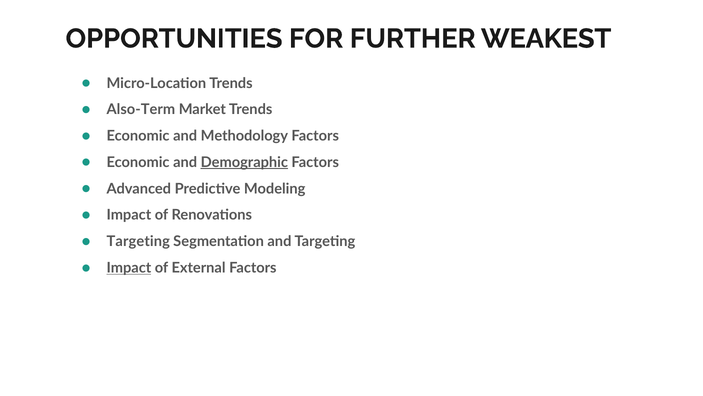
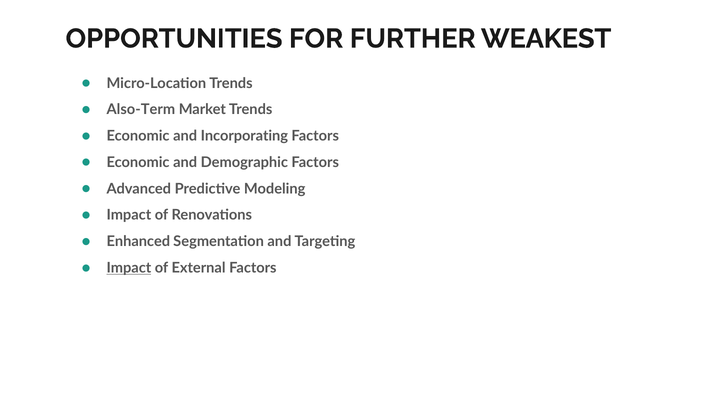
Methodology: Methodology -> Incorporating
Demographic underline: present -> none
Targeting at (138, 241): Targeting -> Enhanced
